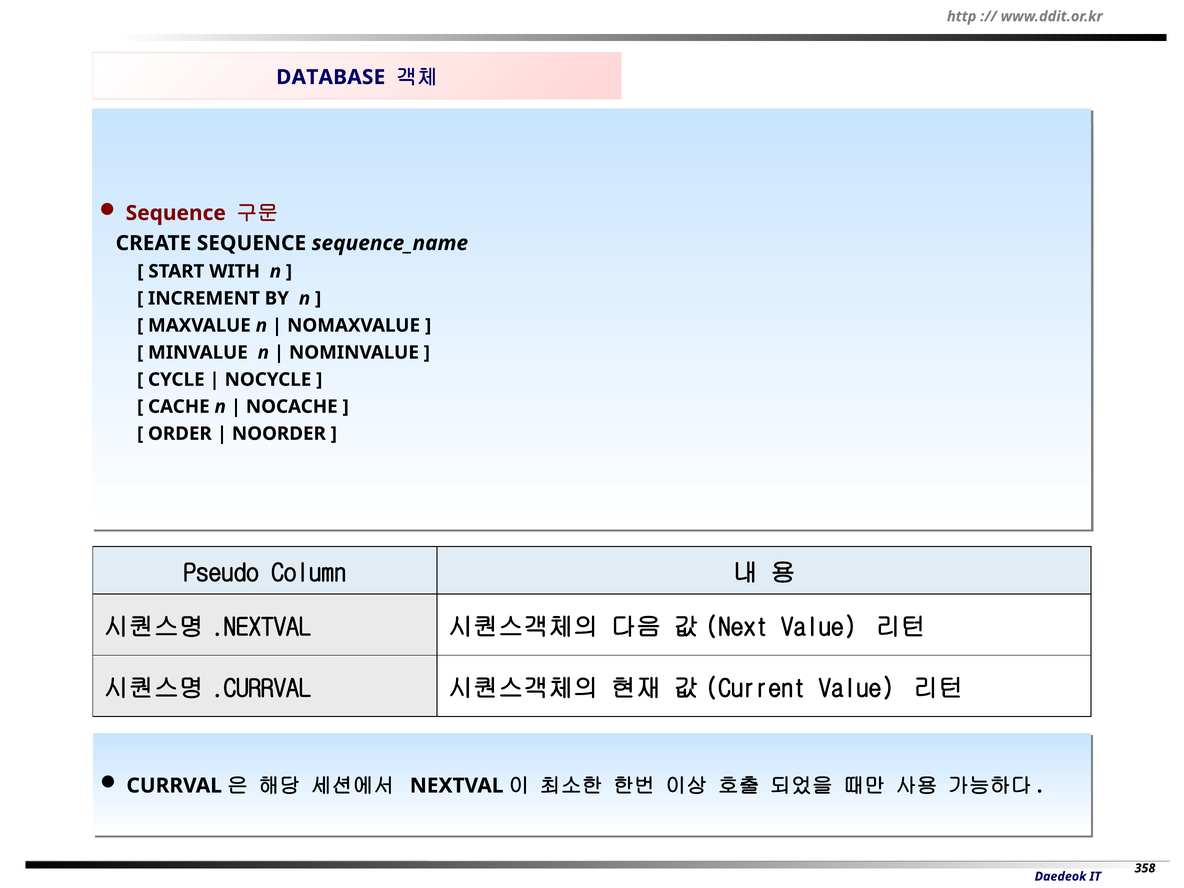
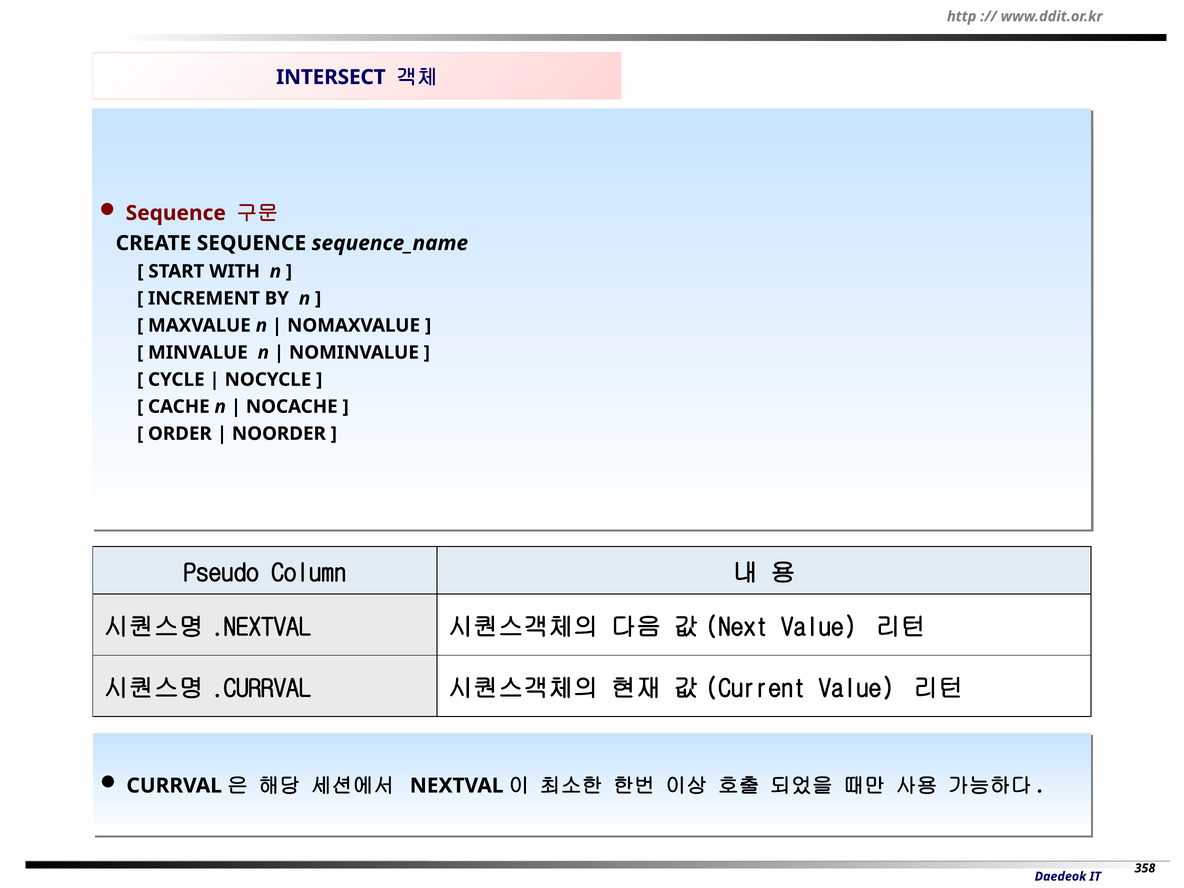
DATABASE: DATABASE -> INTERSECT
